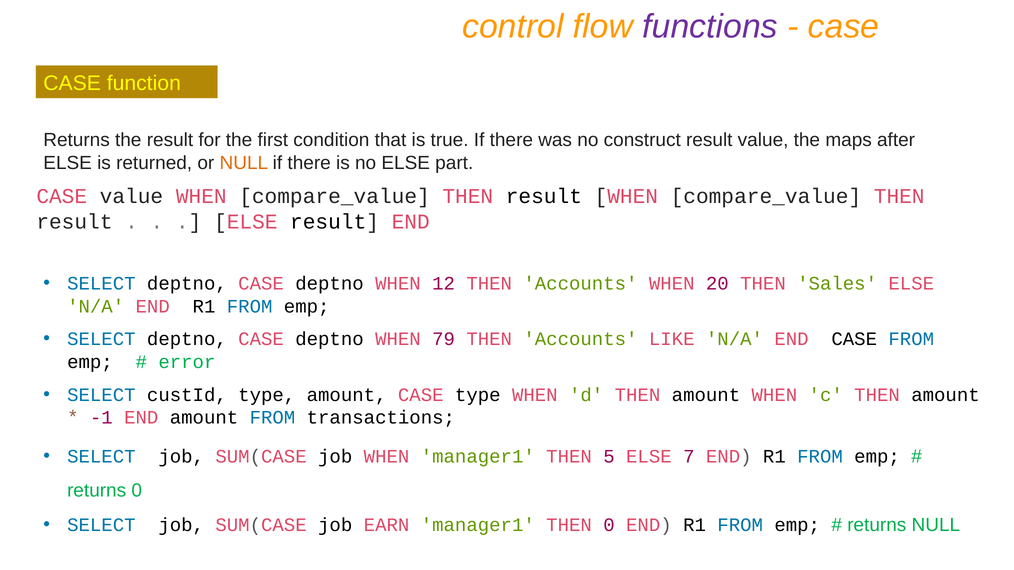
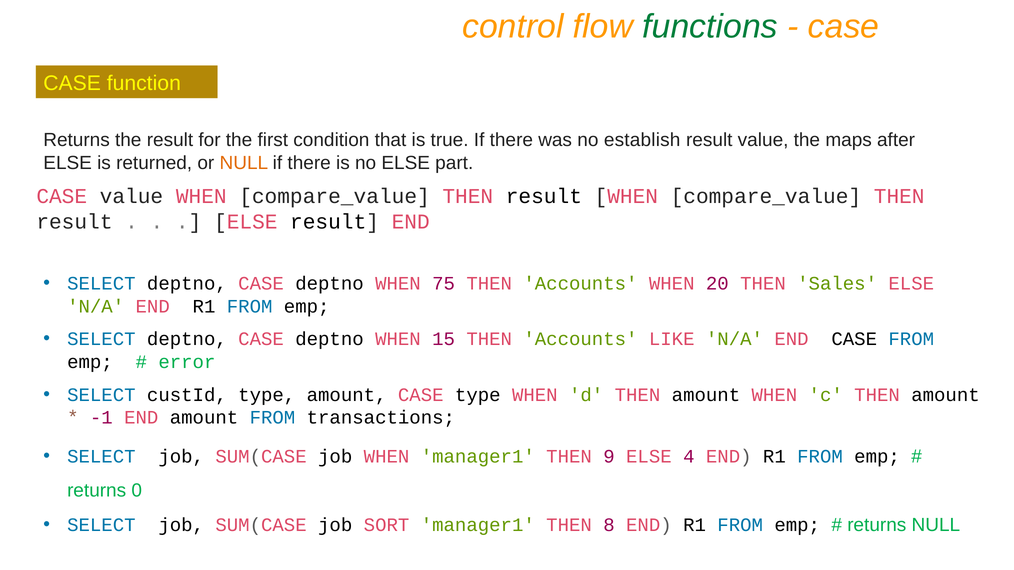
functions colour: purple -> green
construct: construct -> establish
12: 12 -> 75
79: 79 -> 15
5: 5 -> 9
7: 7 -> 4
EARN: EARN -> SORT
THEN 0: 0 -> 8
